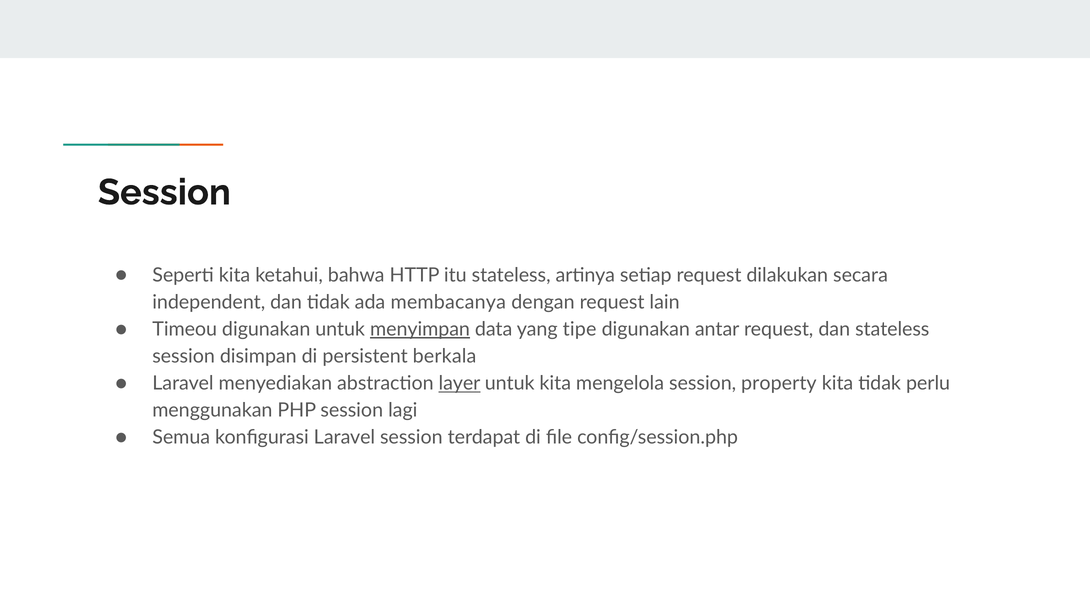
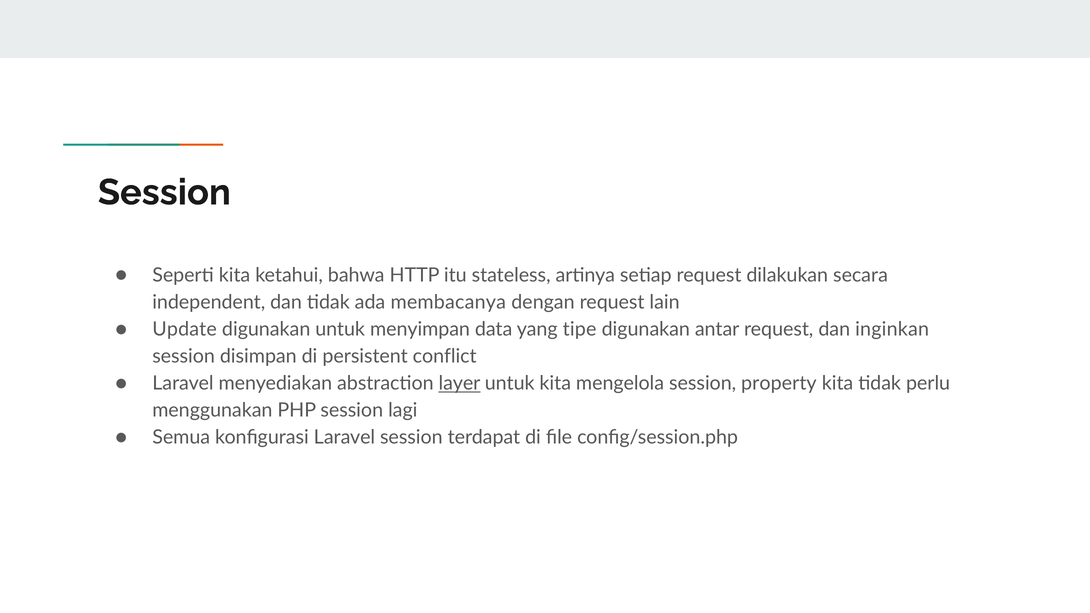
Timeou: Timeou -> Update
menyimpan underline: present -> none
dan stateless: stateless -> inginkan
berkala: berkala -> conflict
